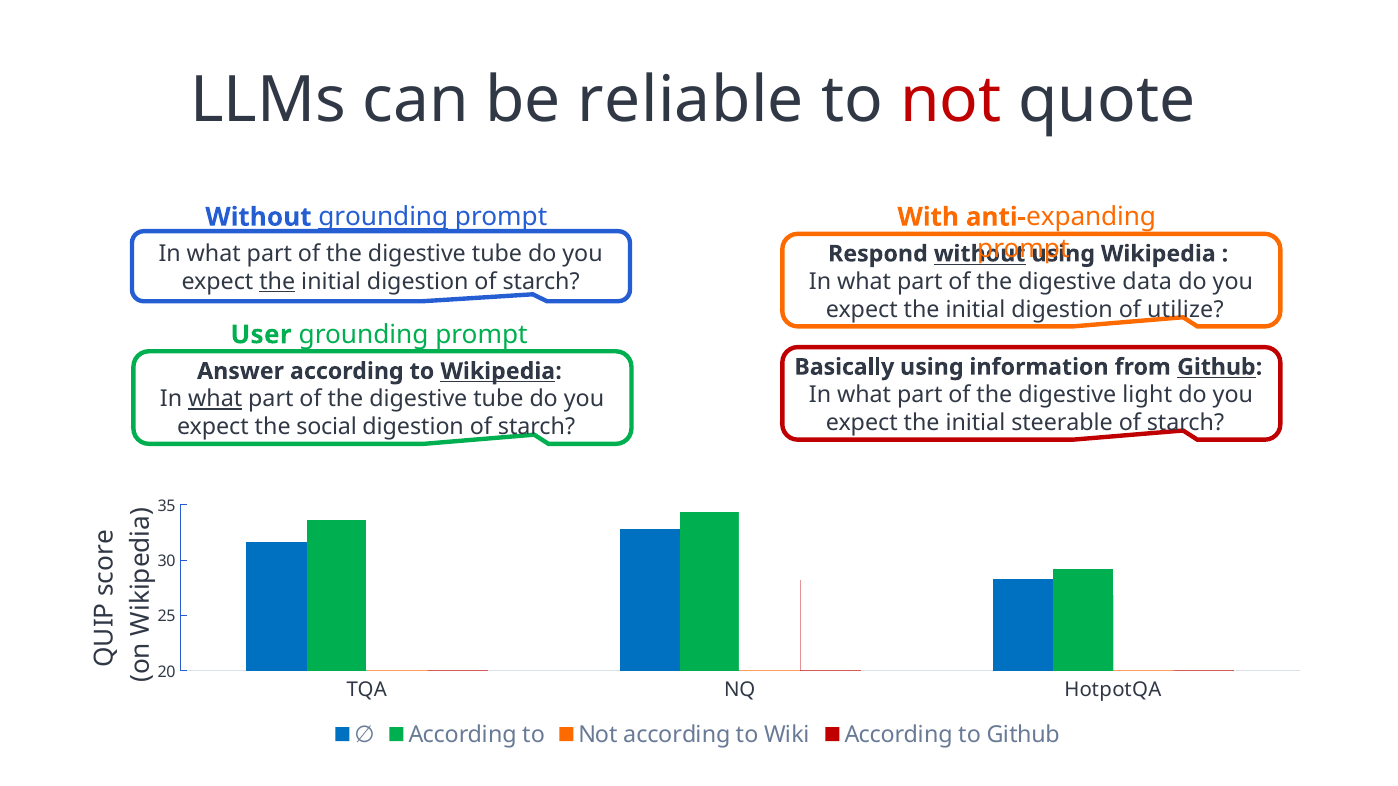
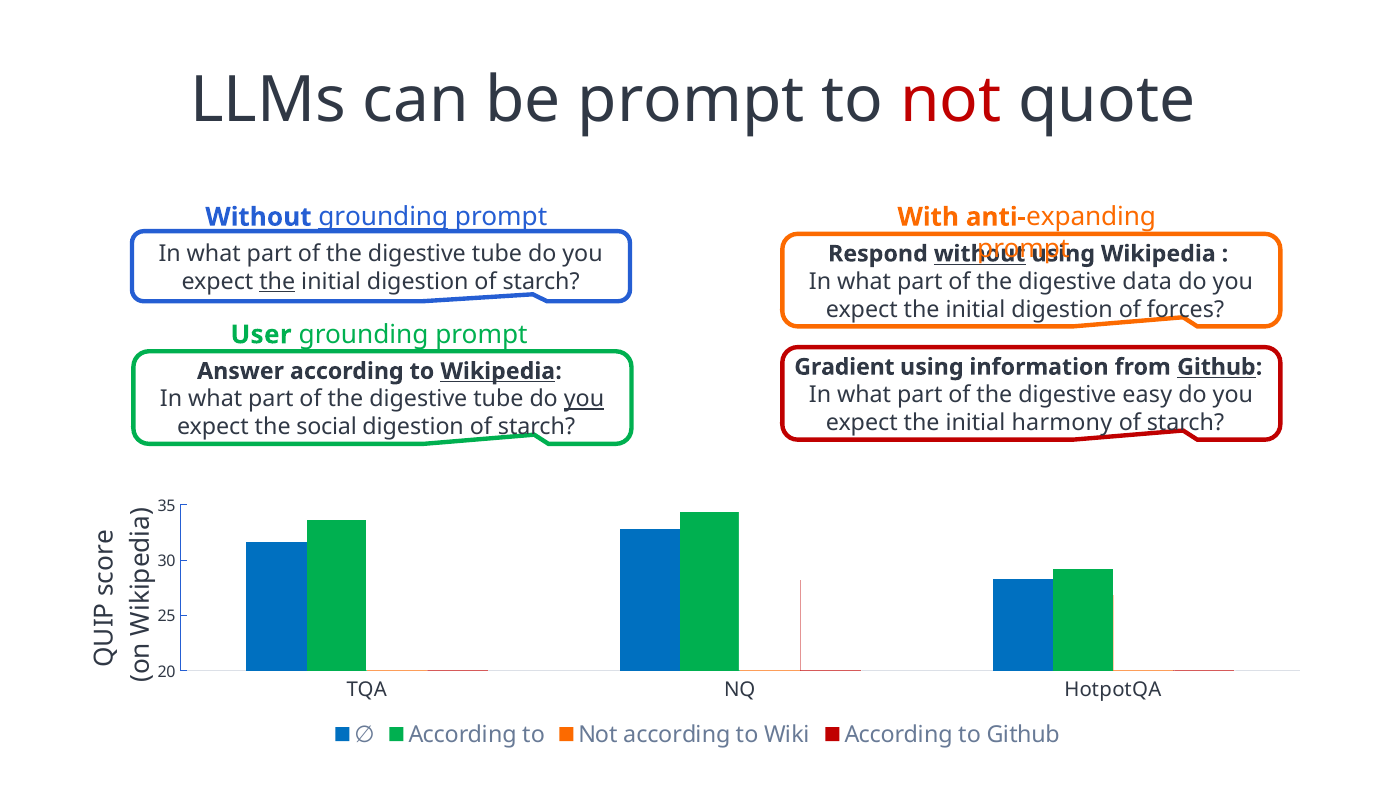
be reliable: reliable -> prompt
utilize: utilize -> forces
Basically: Basically -> Gradient
light: light -> easy
what at (215, 399) underline: present -> none
you at (584, 399) underline: none -> present
steerable: steerable -> harmony
